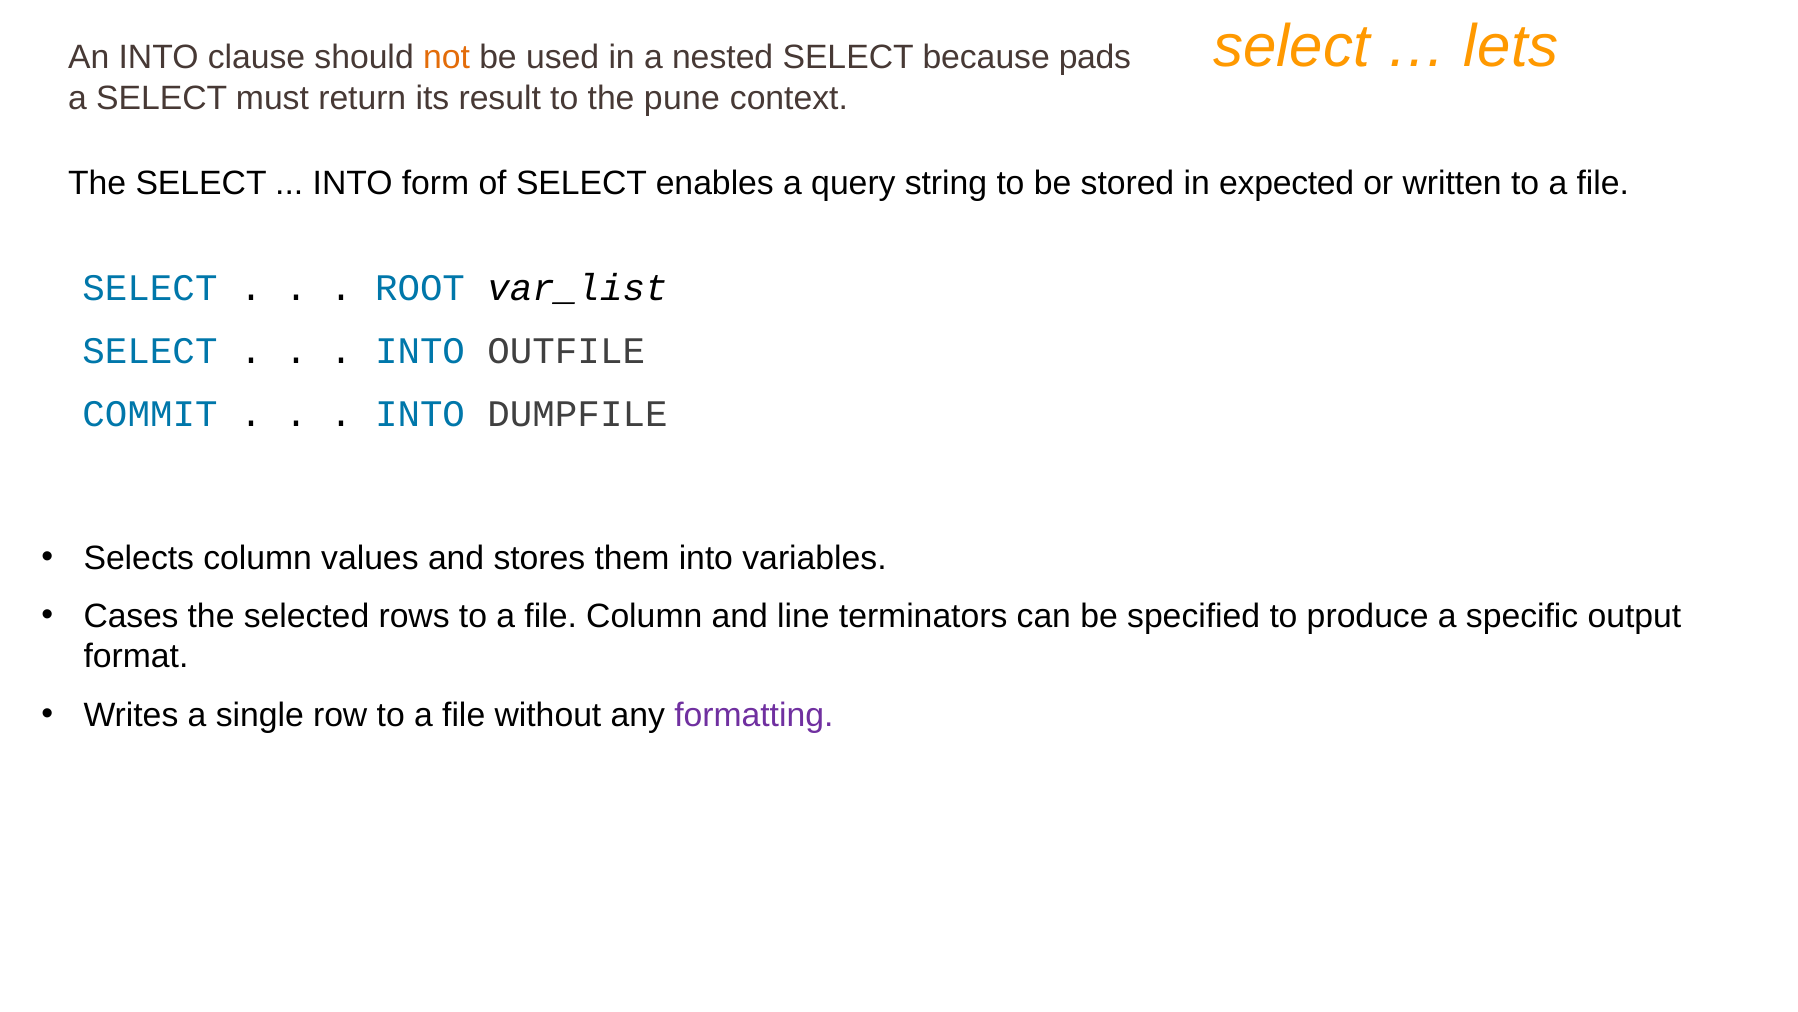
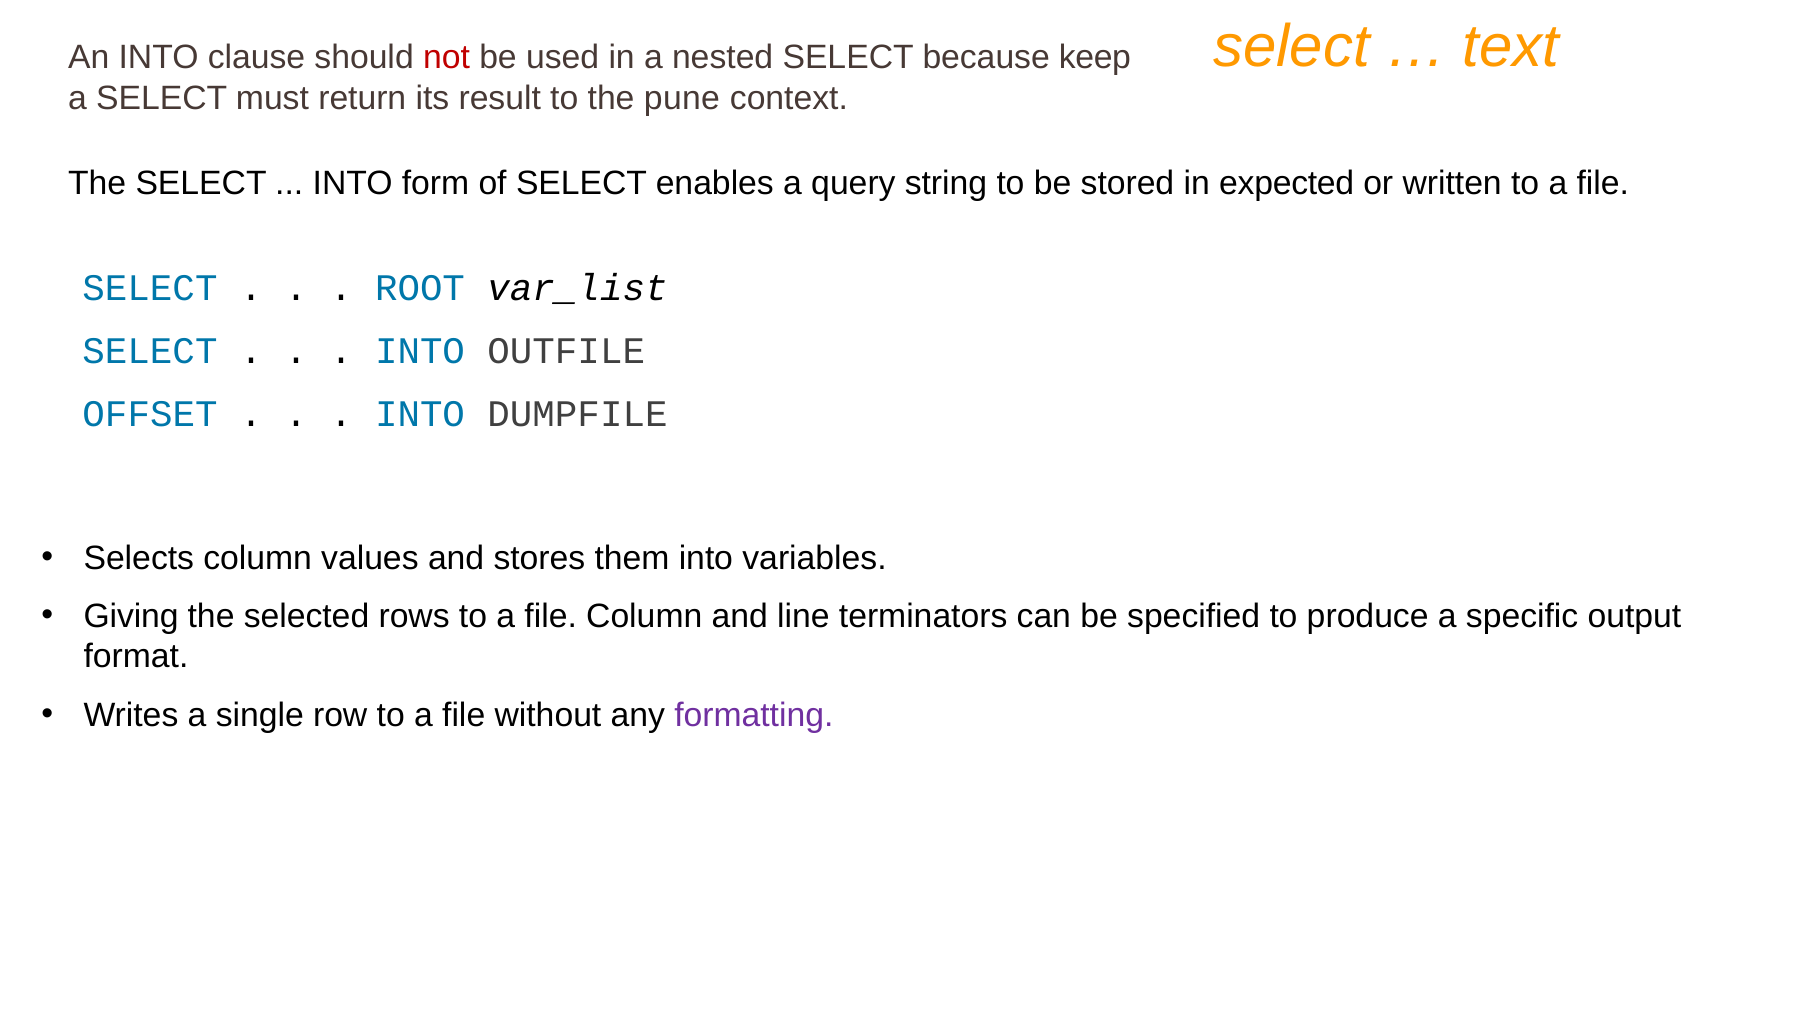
lets: lets -> text
not colour: orange -> red
pads: pads -> keep
COMMIT: COMMIT -> OFFSET
Cases: Cases -> Giving
